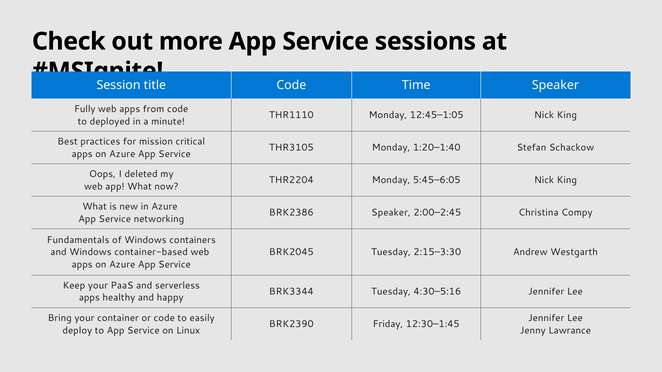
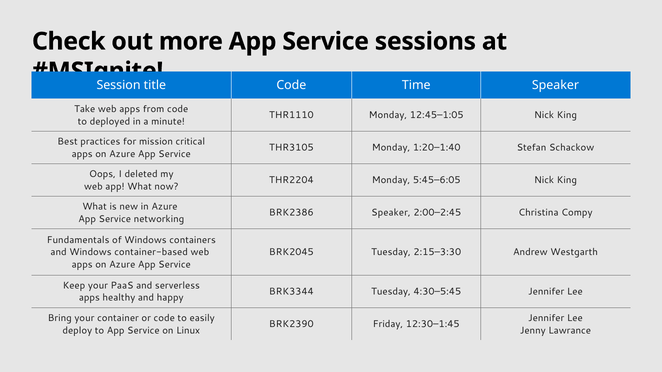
Fully: Fully -> Take
4:30–5:16: 4:30–5:16 -> 4:30–5:45
